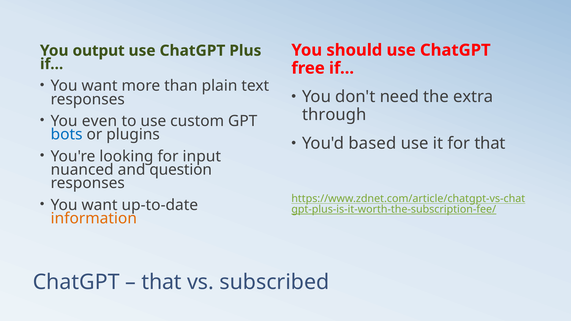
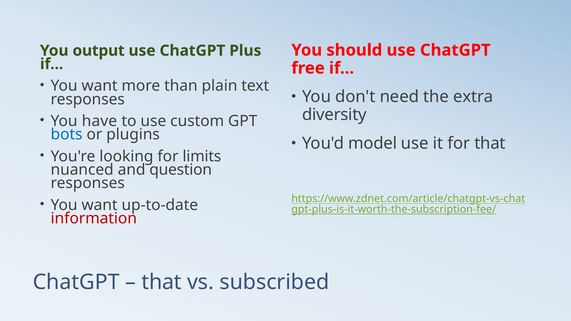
through: through -> diversity
even: even -> have
based: based -> model
input: input -> limits
information colour: orange -> red
